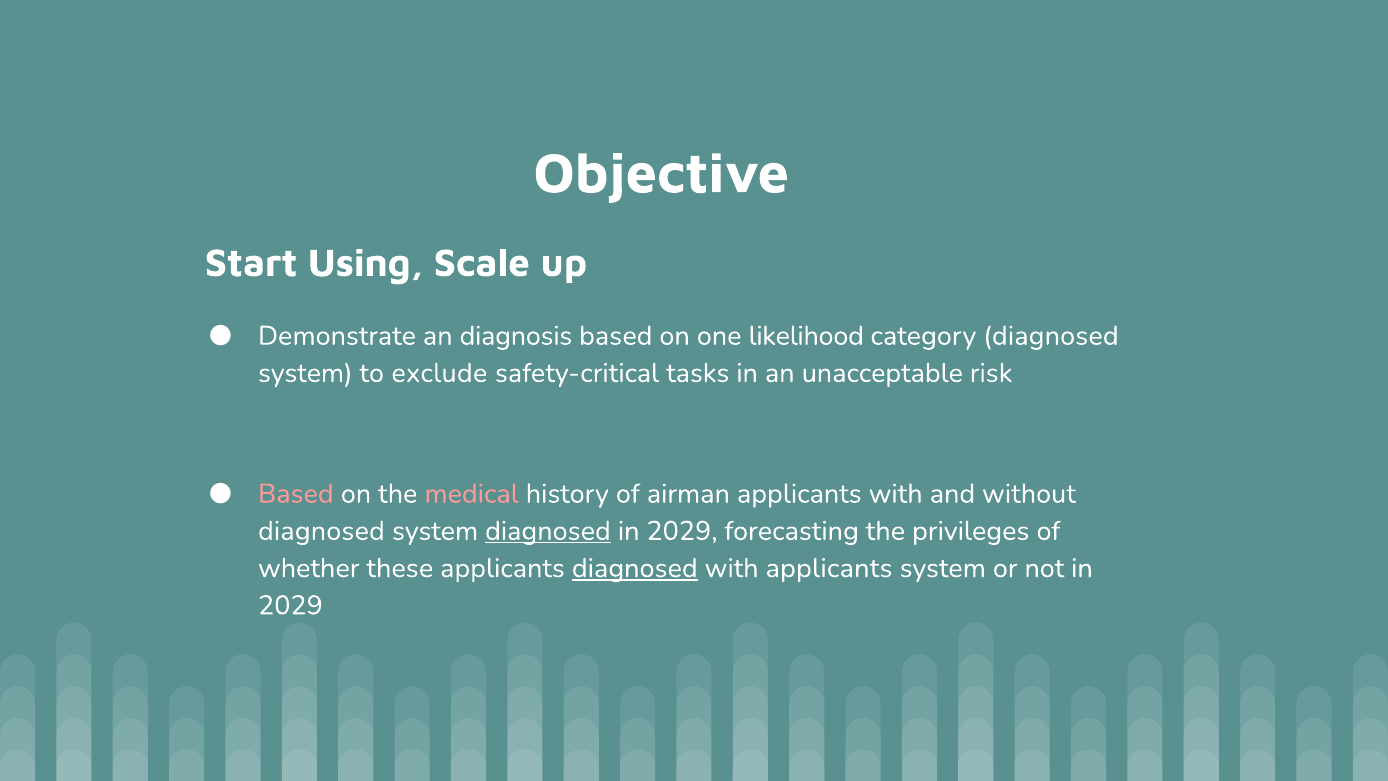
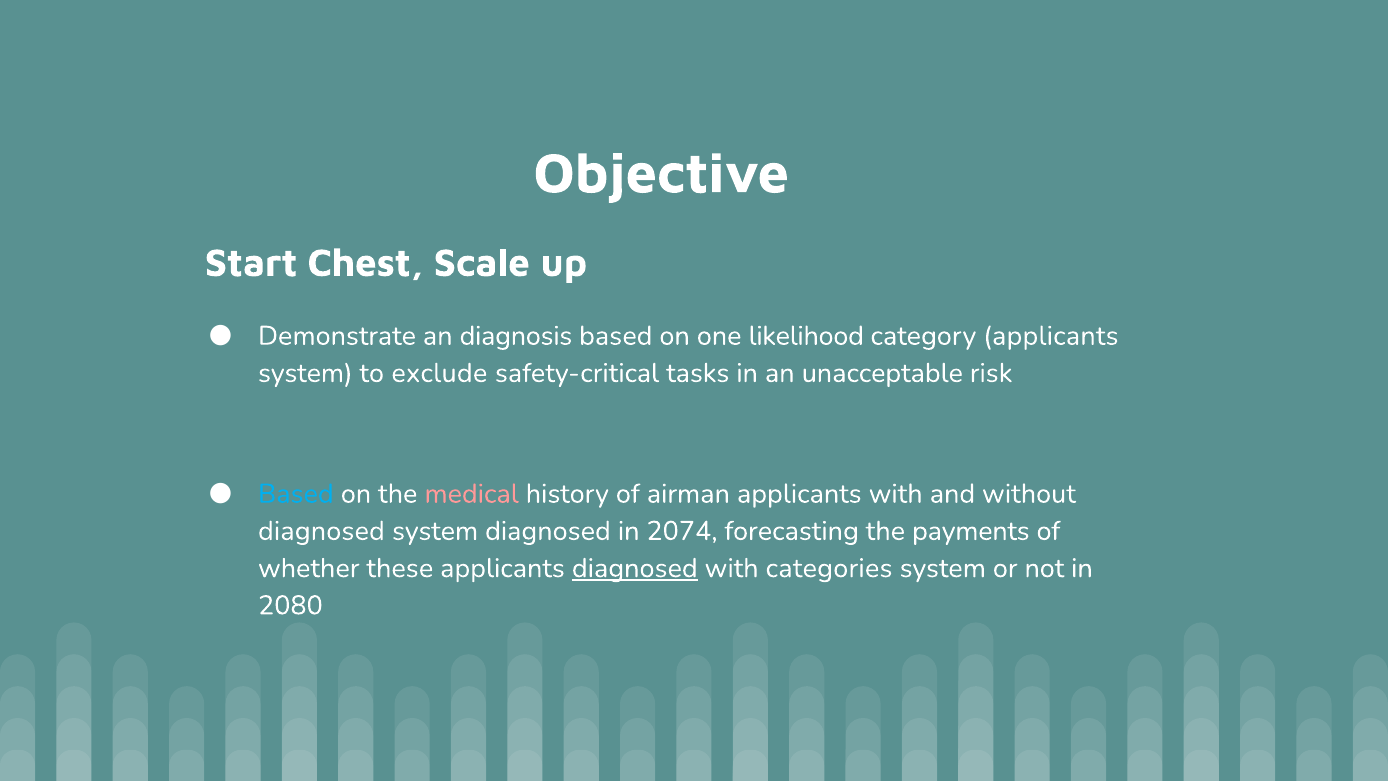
Using: Using -> Chest
category diagnosed: diagnosed -> applicants
Based at (296, 494) colour: pink -> light blue
diagnosed at (548, 531) underline: present -> none
2029 at (682, 531): 2029 -> 2074
privileges: privileges -> payments
with applicants: applicants -> categories
2029 at (290, 605): 2029 -> 2080
